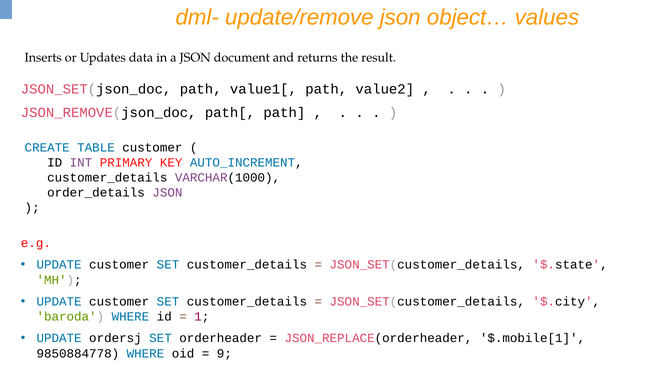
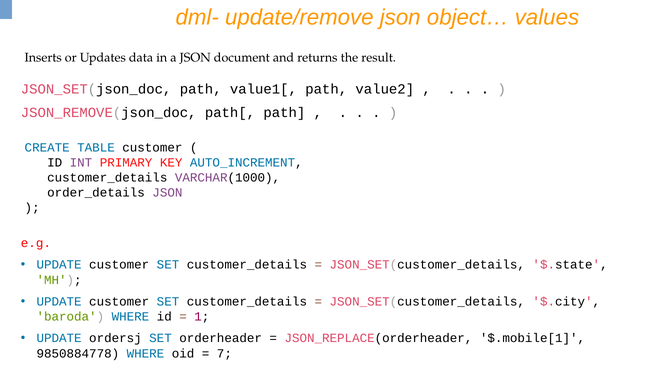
9: 9 -> 7
